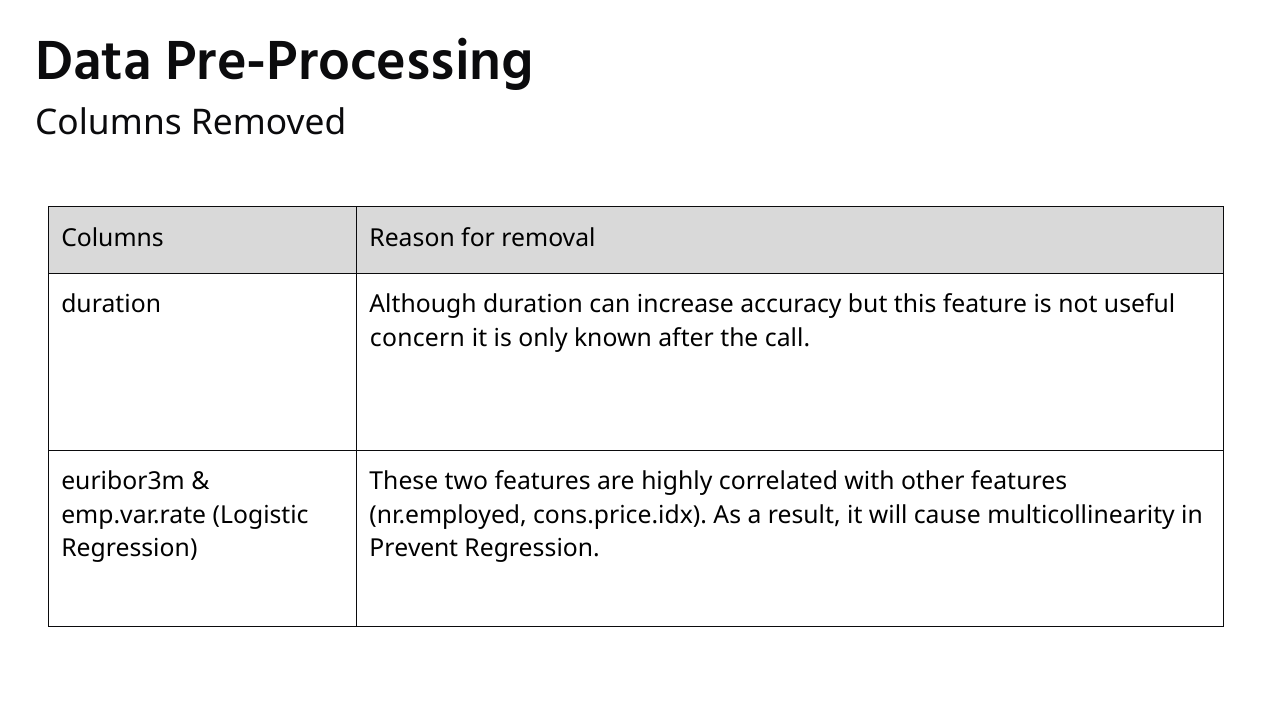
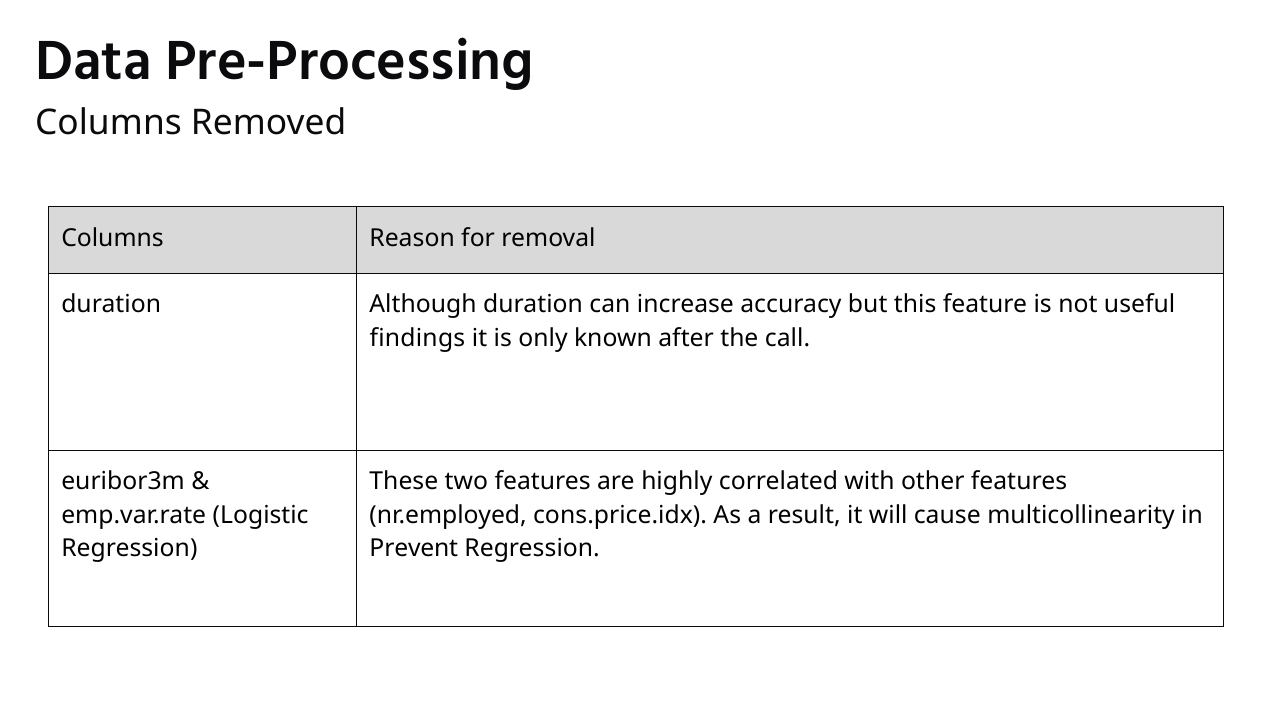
concern: concern -> findings
